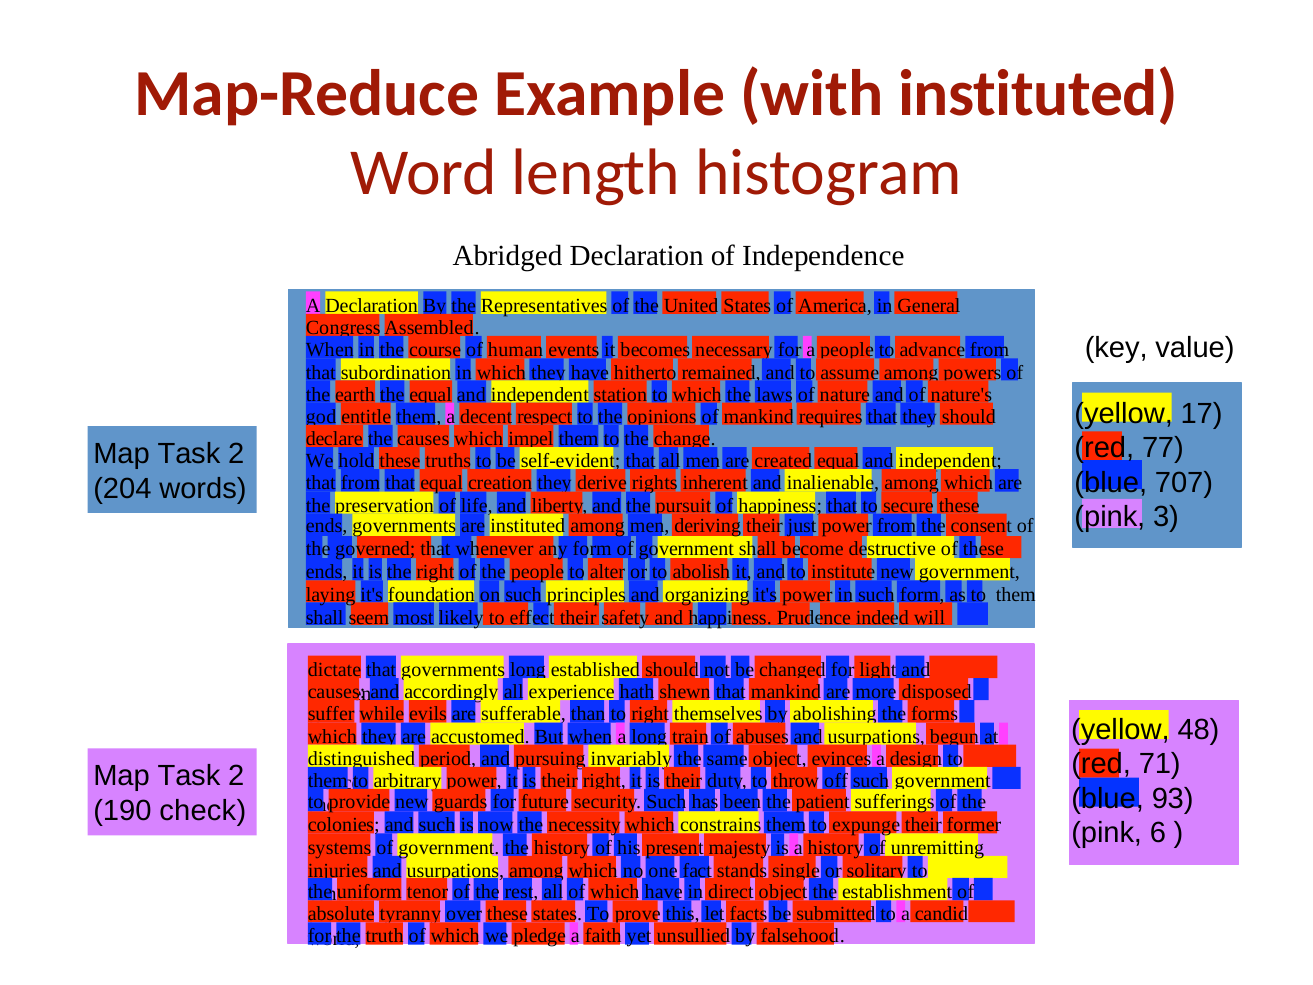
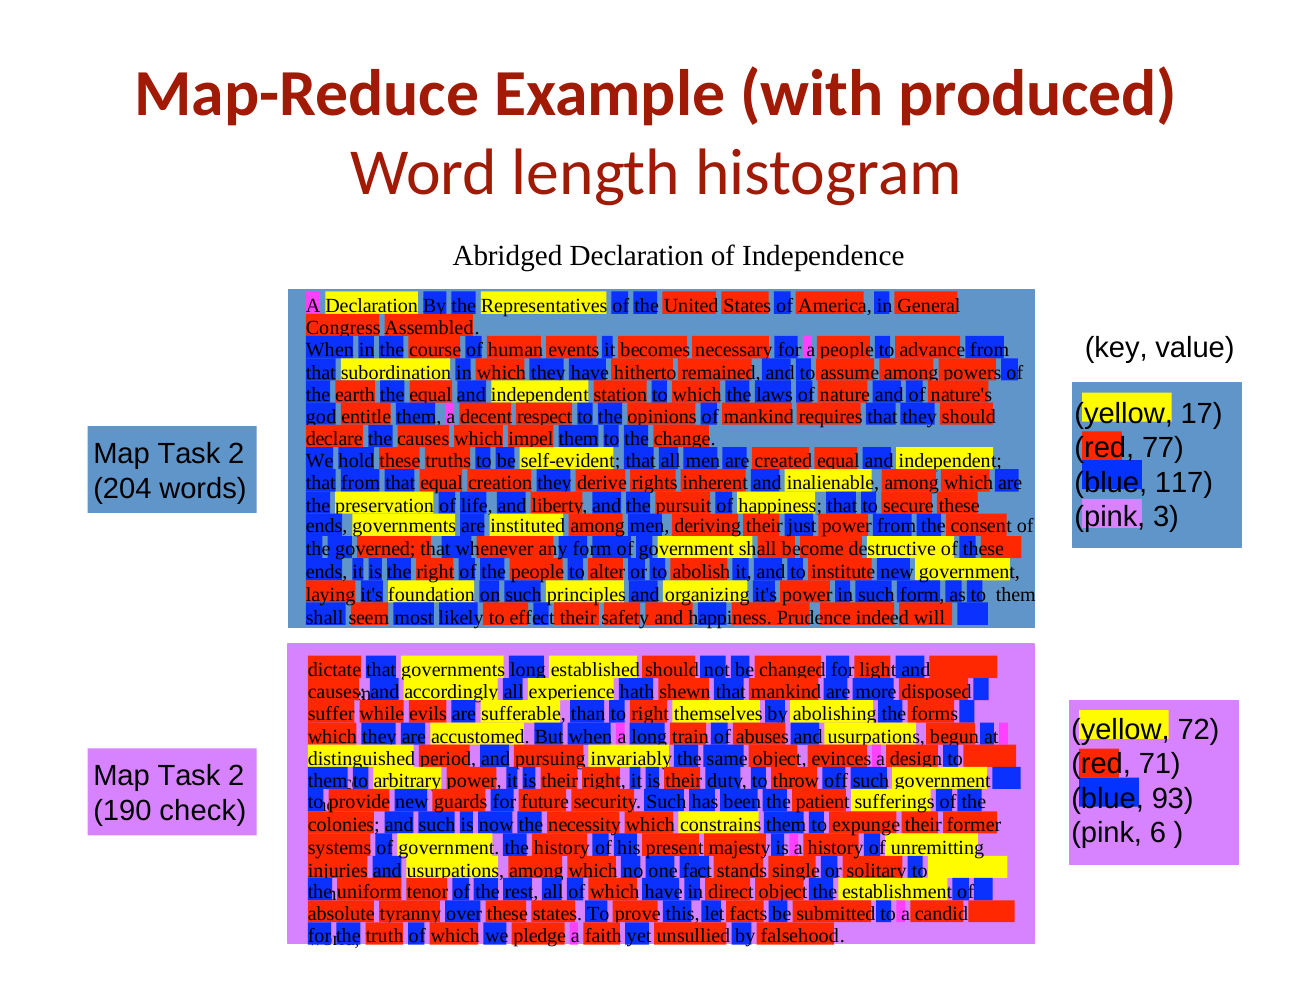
with instituted: instituted -> produced
707: 707 -> 117
48: 48 -> 72
